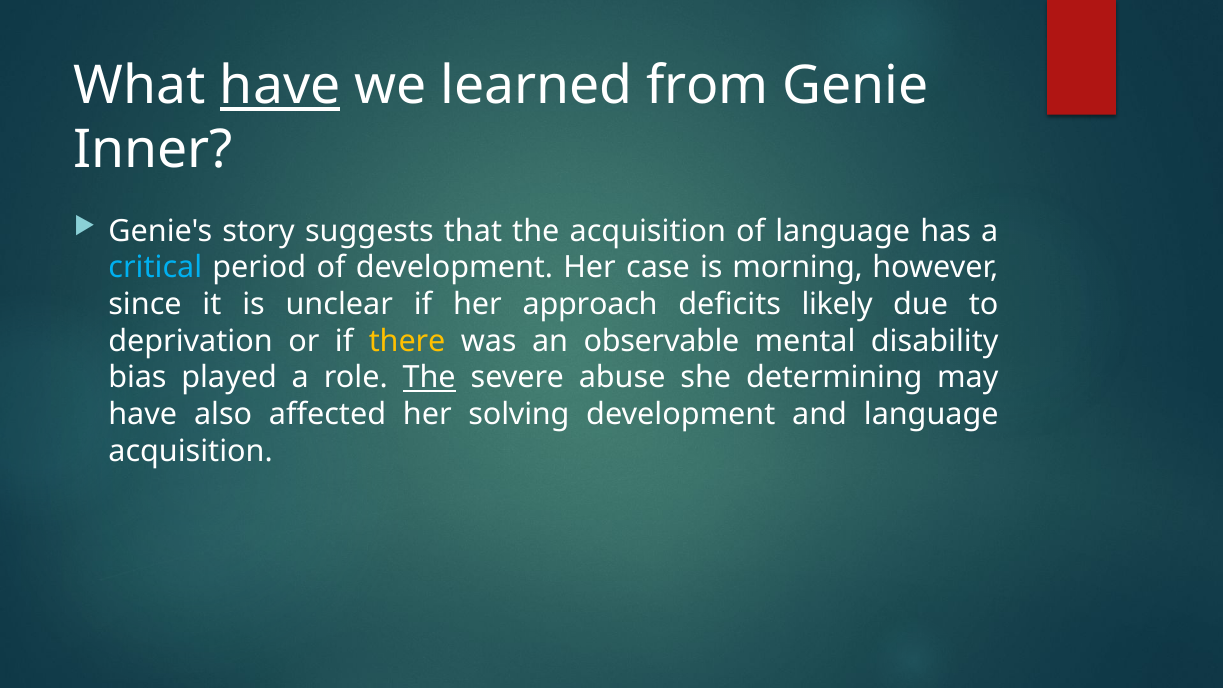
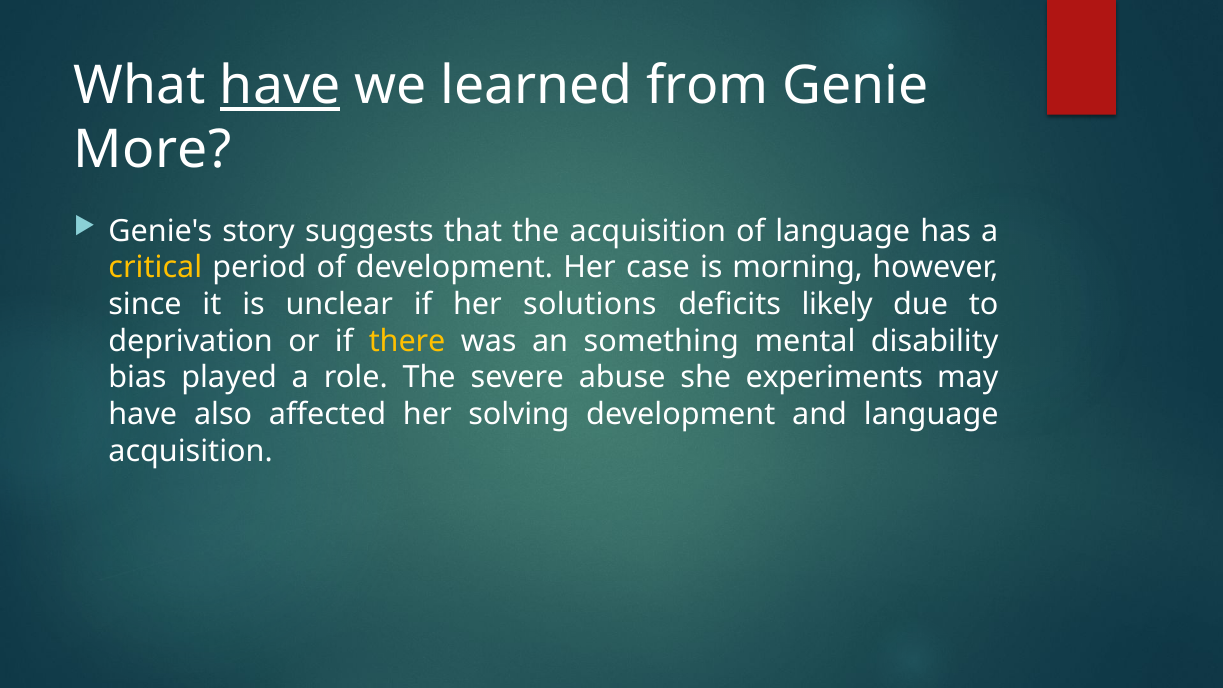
Inner: Inner -> More
critical colour: light blue -> yellow
approach: approach -> solutions
observable: observable -> something
The at (429, 378) underline: present -> none
determining: determining -> experiments
